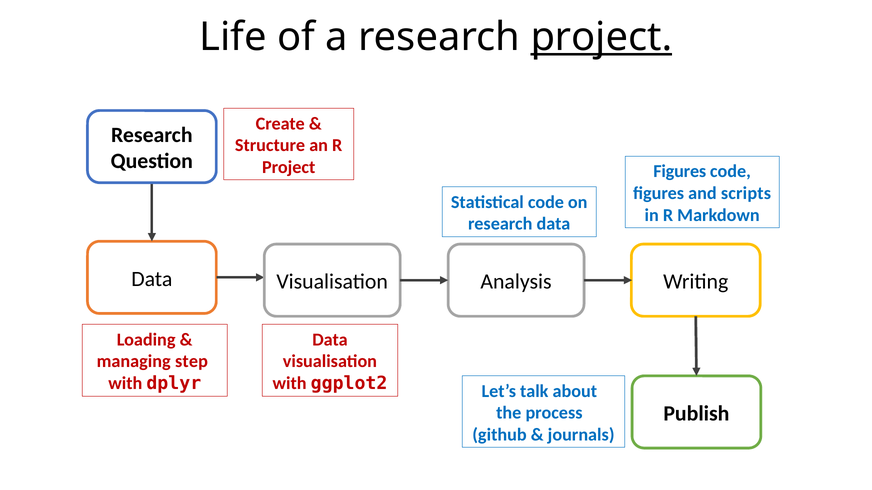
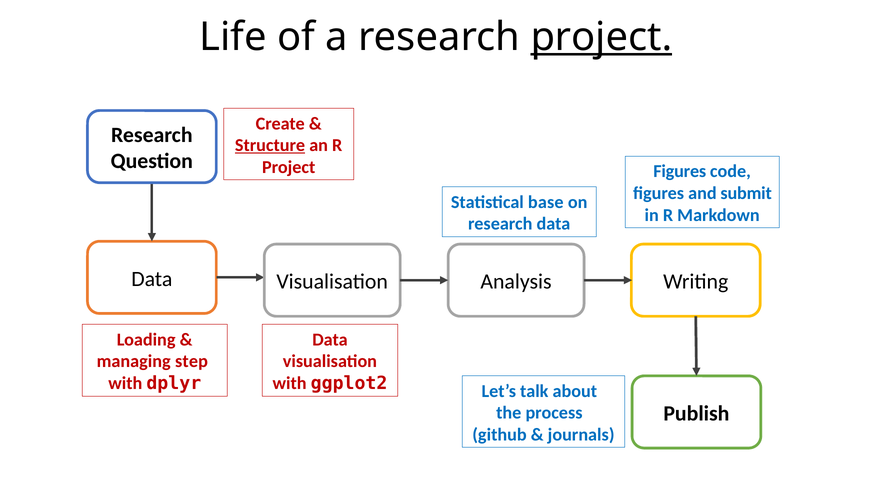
Structure underline: none -> present
scripts: scripts -> submit
Statistical code: code -> base
